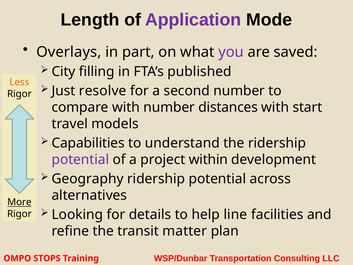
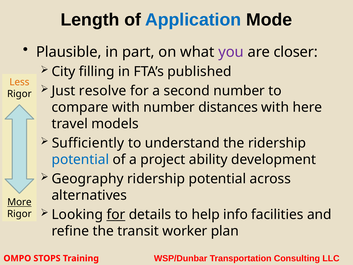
Application colour: purple -> blue
Overlays: Overlays -> Plausible
saved: saved -> closer
start: start -> here
Capabilities: Capabilities -> Sufficiently
potential at (80, 160) colour: purple -> blue
within: within -> ability
for at (116, 214) underline: none -> present
line: line -> info
matter: matter -> worker
